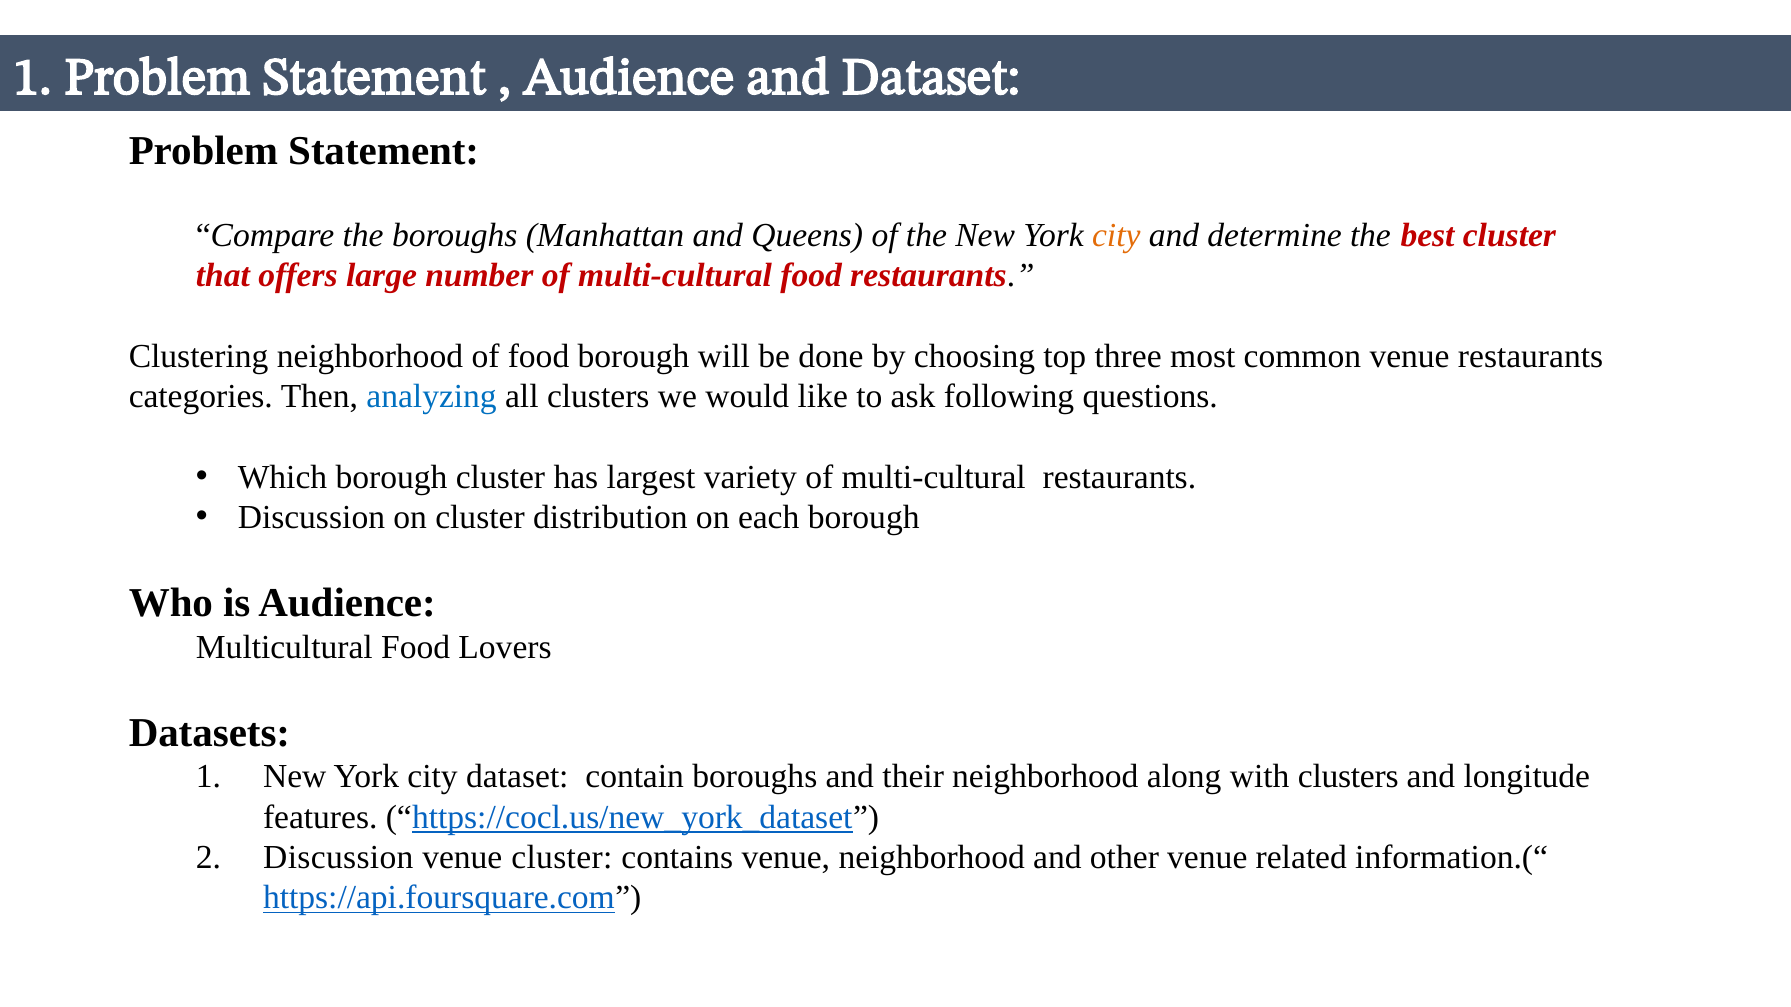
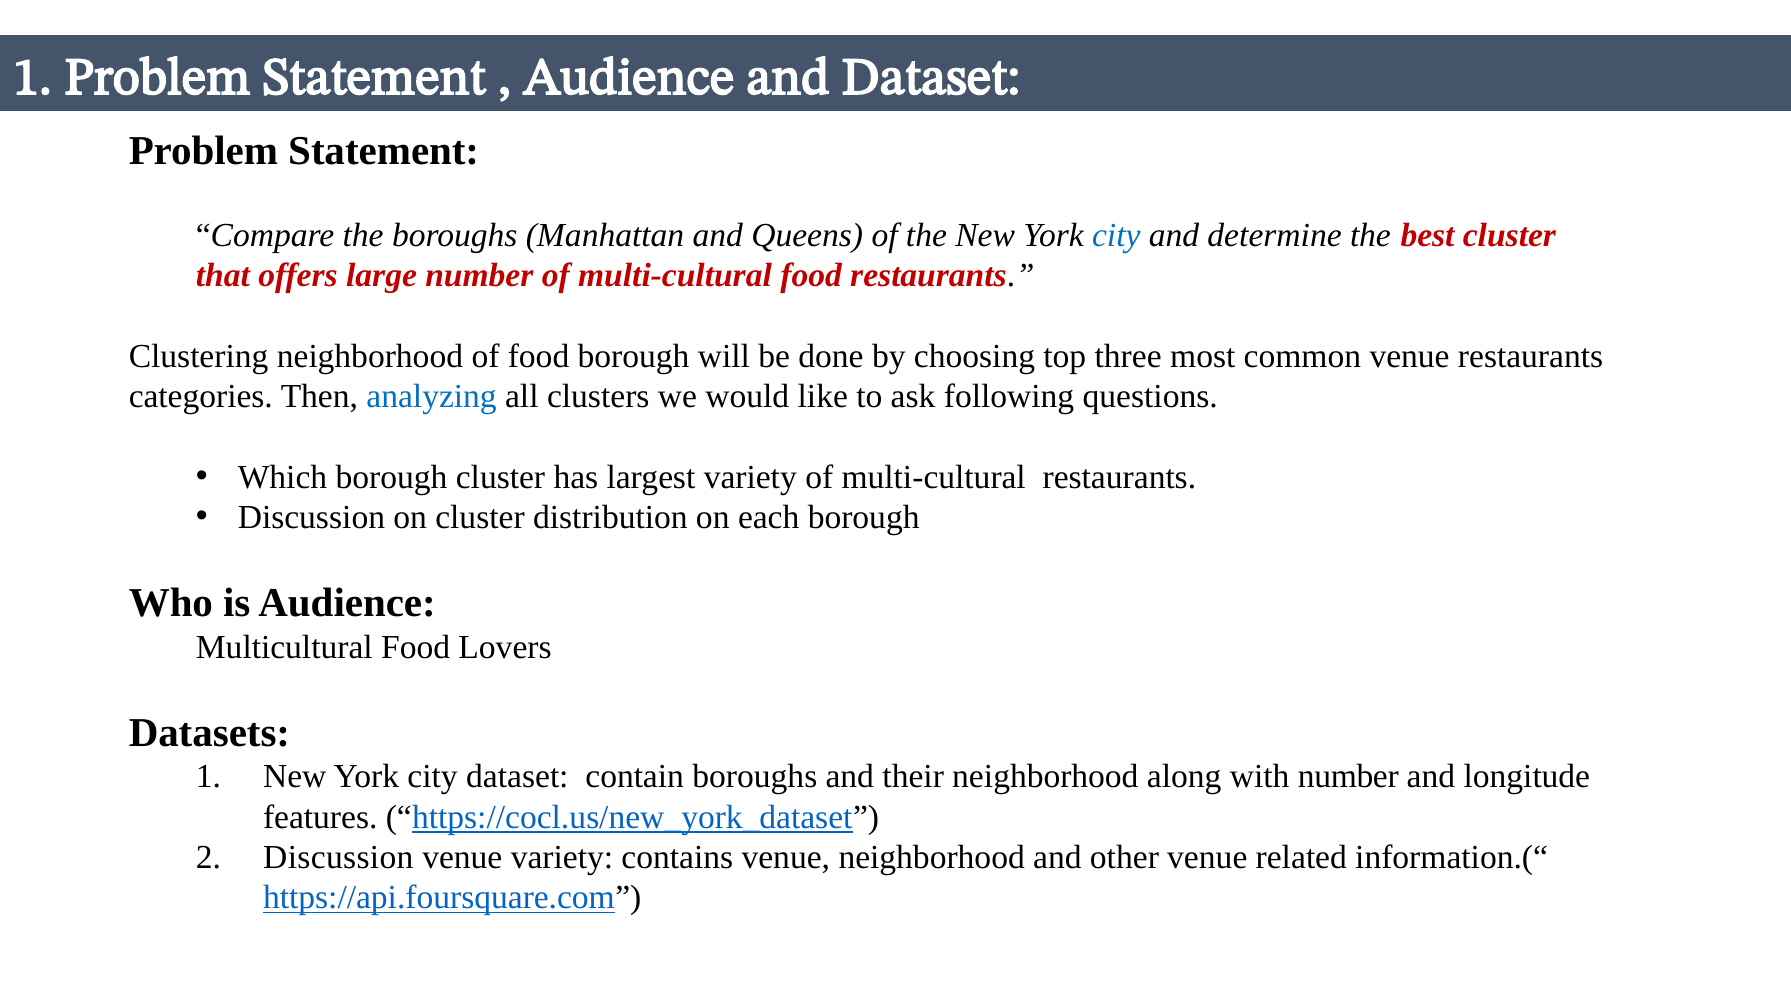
city at (1116, 235) colour: orange -> blue
with clusters: clusters -> number
venue cluster: cluster -> variety
